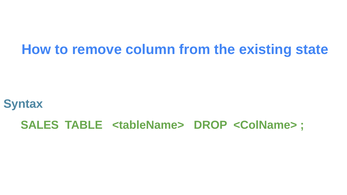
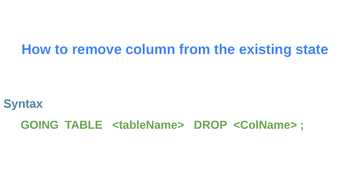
SALES: SALES -> GOING
